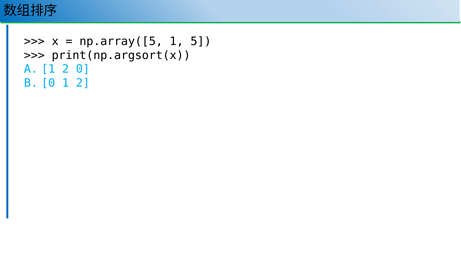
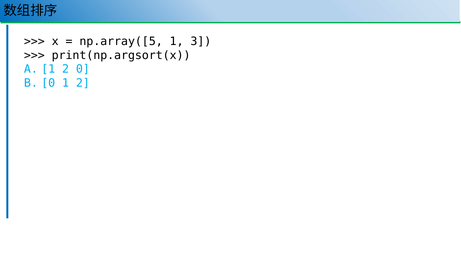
5: 5 -> 3
